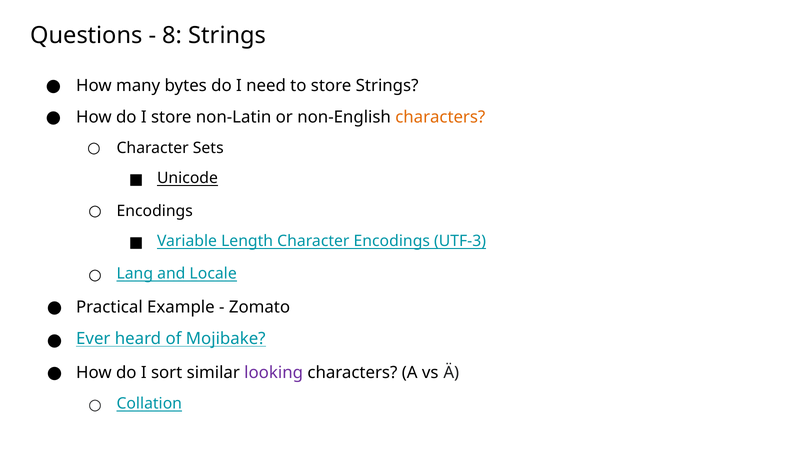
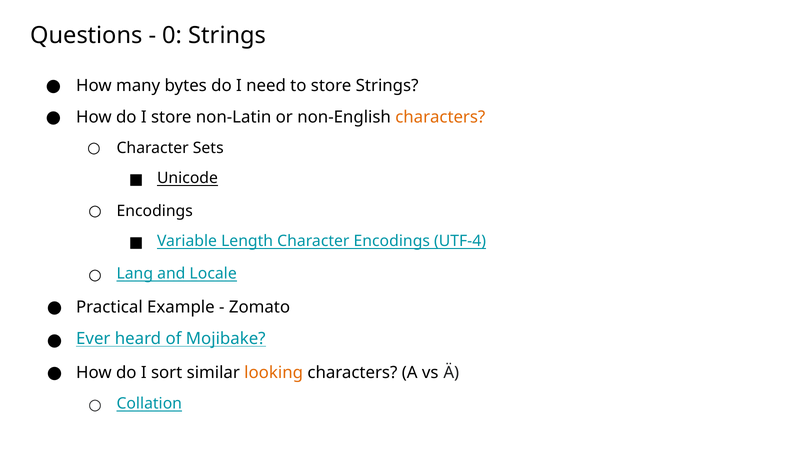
8: 8 -> 0
UTF-3: UTF-3 -> UTF-4
looking colour: purple -> orange
